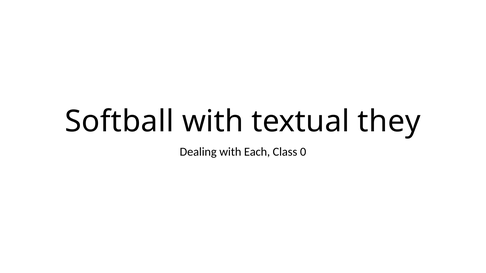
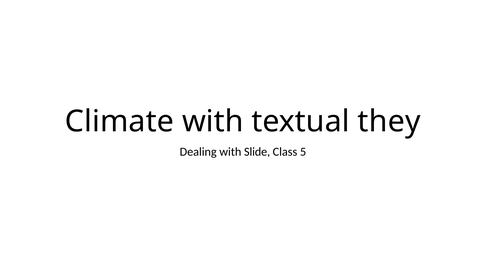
Softball: Softball -> Climate
Each: Each -> Slide
0: 0 -> 5
